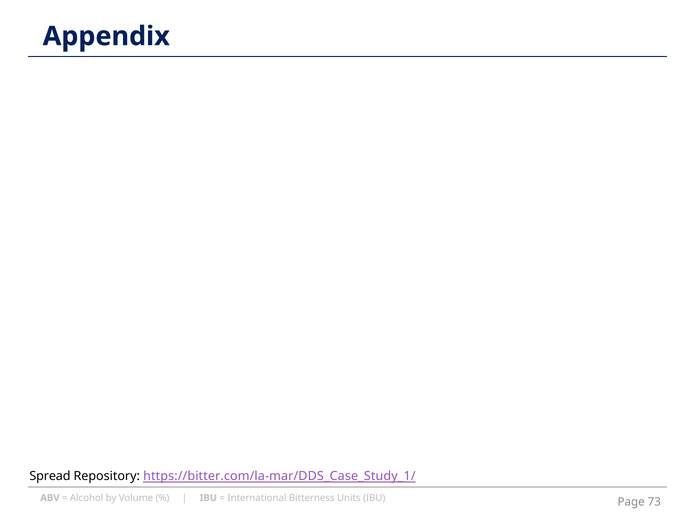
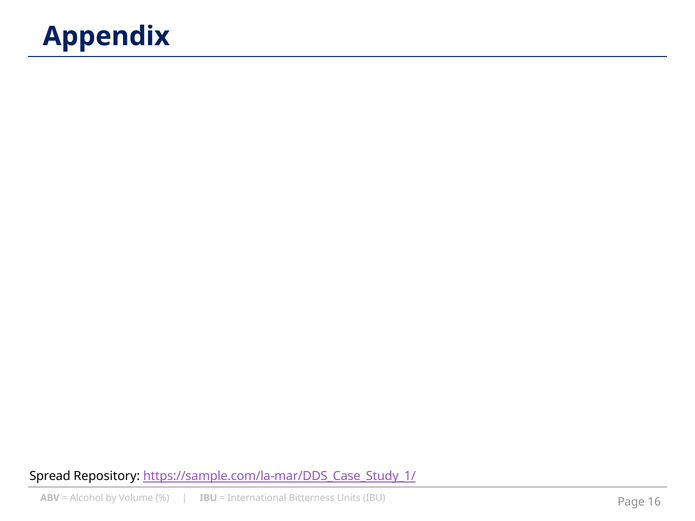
https://bitter.com/la-mar/DDS_Case_Study_1/: https://bitter.com/la-mar/DDS_Case_Study_1/ -> https://sample.com/la-mar/DDS_Case_Study_1/
73: 73 -> 16
